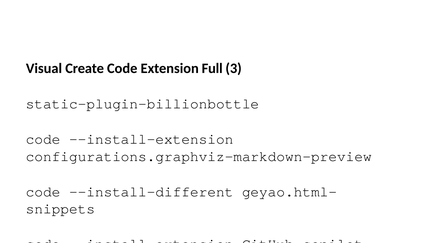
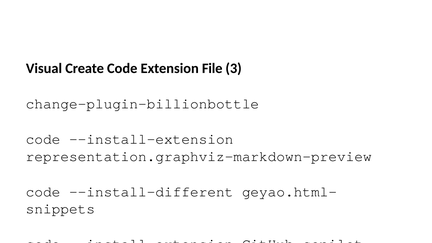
Full: Full -> File
static-plugin-billionbottle: static-plugin-billionbottle -> change-plugin-billionbottle
configurations.graphviz-markdown-preview: configurations.graphviz-markdown-preview -> representation.graphviz-markdown-preview
